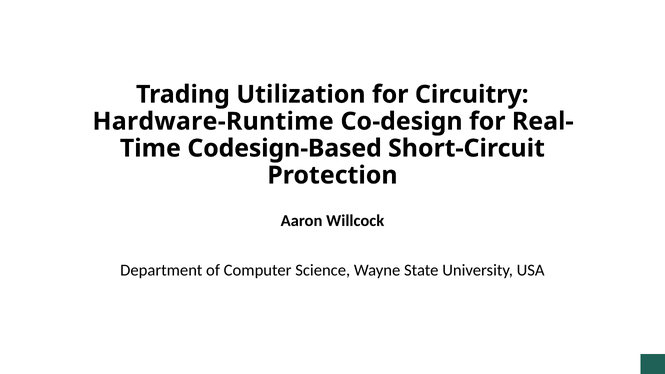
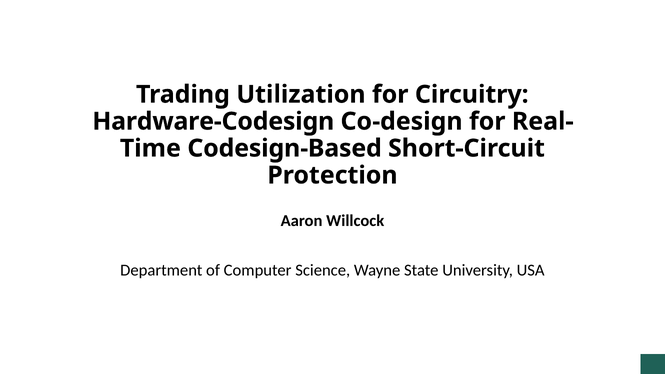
Hardware-Runtime: Hardware-Runtime -> Hardware-Codesign
